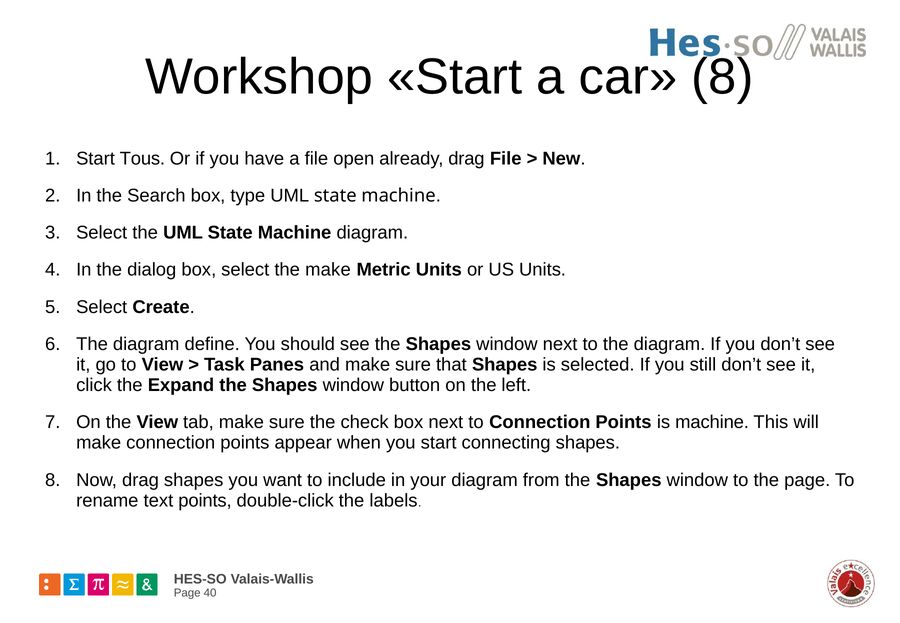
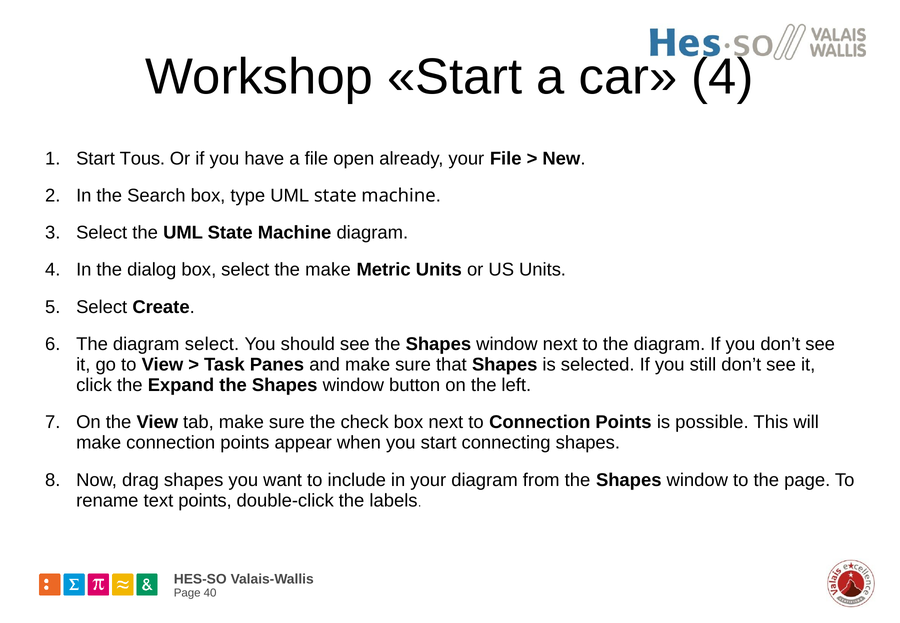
car 8: 8 -> 4
already drag: drag -> your
diagram define: define -> select
is machine: machine -> possible
